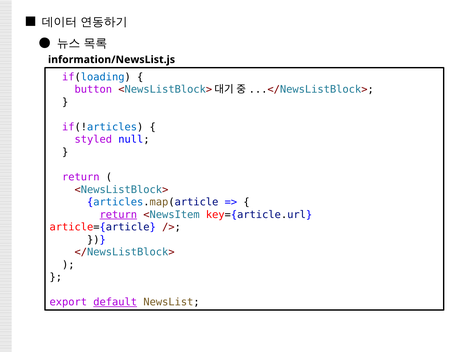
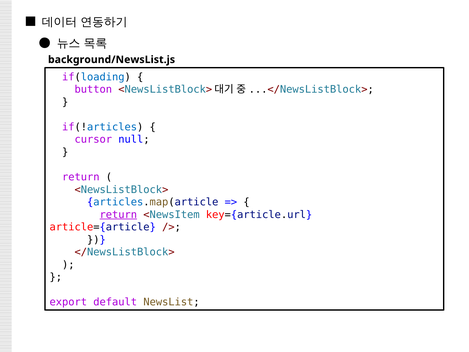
information/NewsList.js: information/NewsList.js -> background/NewsList.js
styled: styled -> cursor
default underline: present -> none
